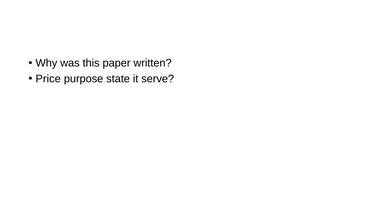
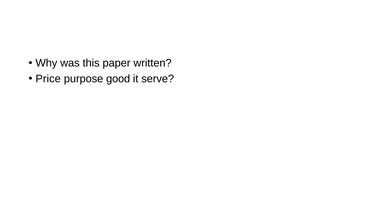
state: state -> good
